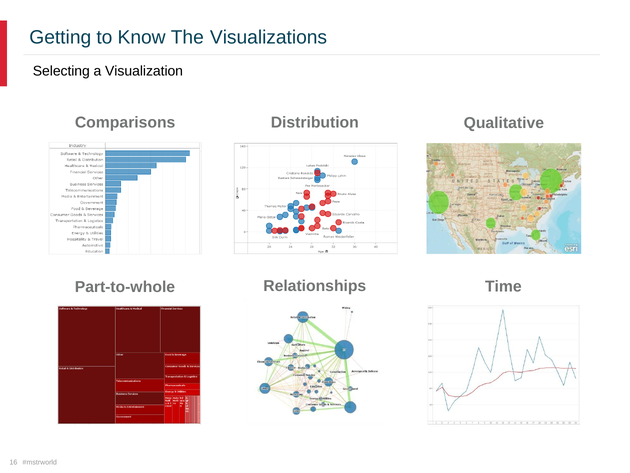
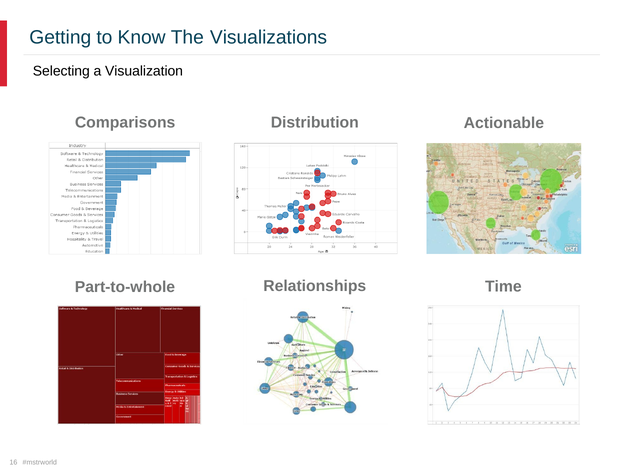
Qualitative: Qualitative -> Actionable
